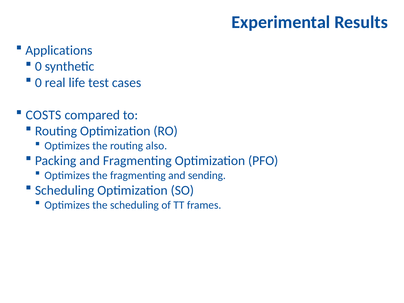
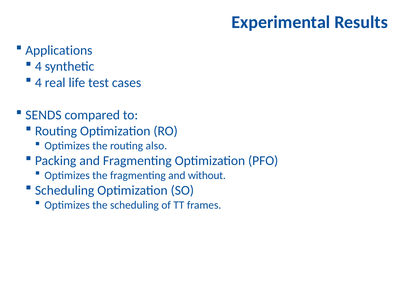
0 at (38, 66): 0 -> 4
0 at (38, 83): 0 -> 4
COSTS: COSTS -> SENDS
sending: sending -> without
